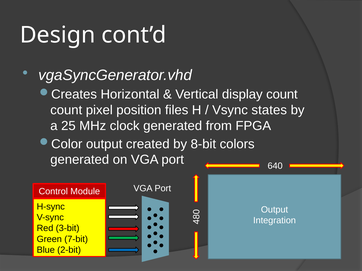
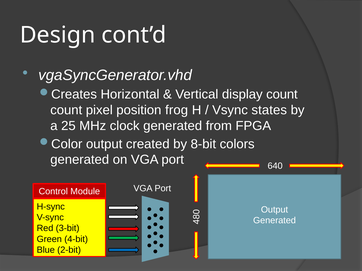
files: files -> frog
Integration at (275, 221): Integration -> Generated
7-bit: 7-bit -> 4-bit
